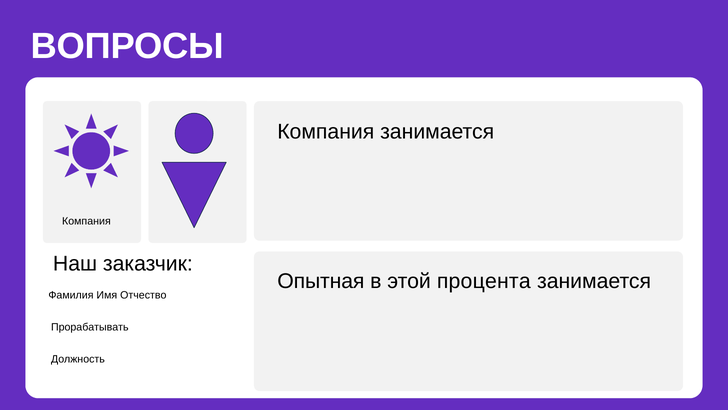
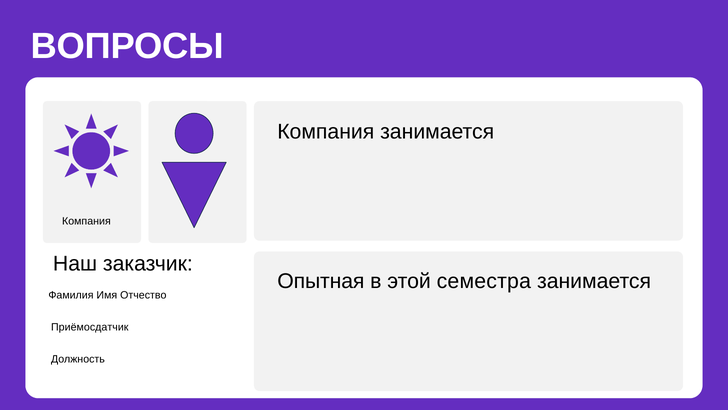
процента: процента -> семестра
Прорабатывать: Прорабатывать -> Приёмосдатчик
